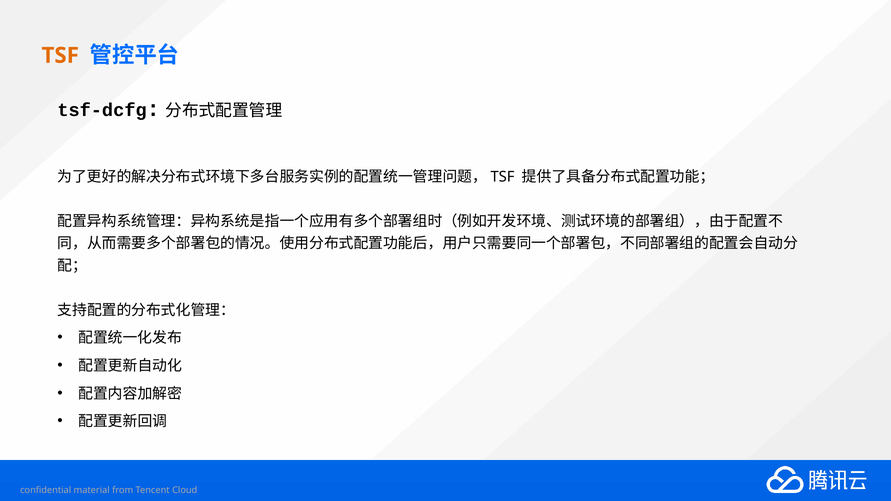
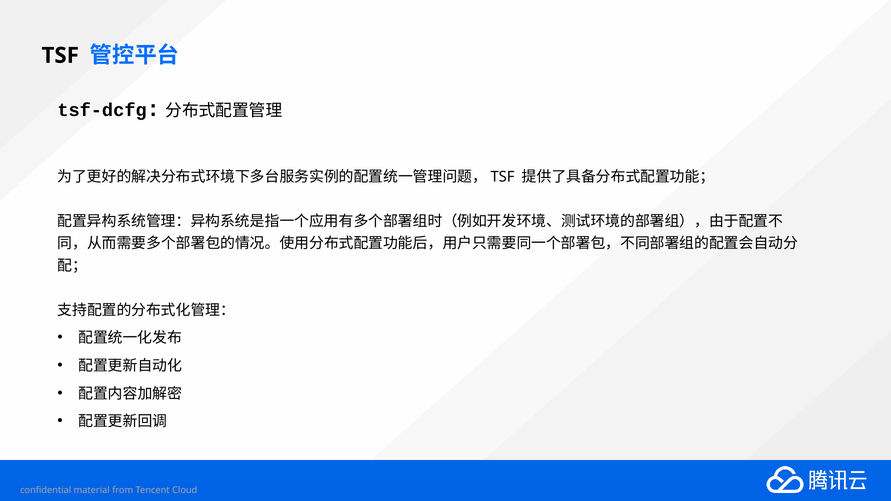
TSF colour: orange -> black
